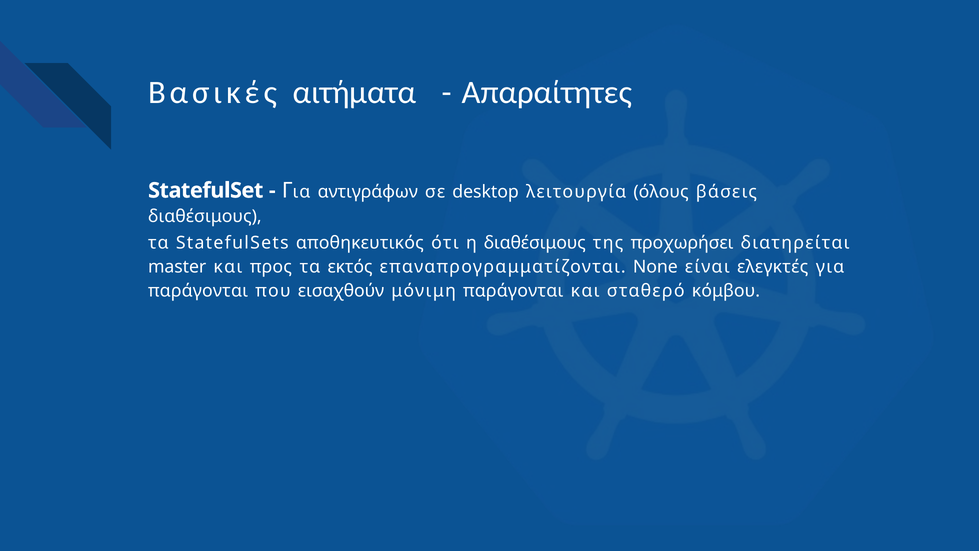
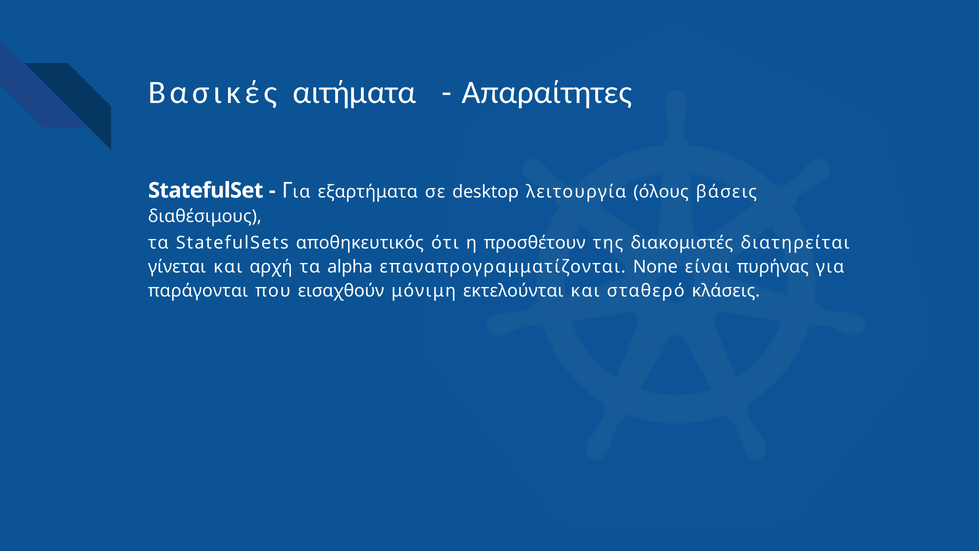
αντιγράφων: αντιγράφων -> εξαρτήματα
η διαθέσιμους: διαθέσιμους -> προσθέτουν
προχωρήσει: προχωρήσει -> διακομιστές
master: master -> γίνεται
προς: προς -> αρχή
εκτός: εκτός -> alpha
ελεγκτές: ελεγκτές -> πυρήνας
μόνιμη παράγονται: παράγονται -> εκτελούνται
κόμβου: κόμβου -> κλάσεις
